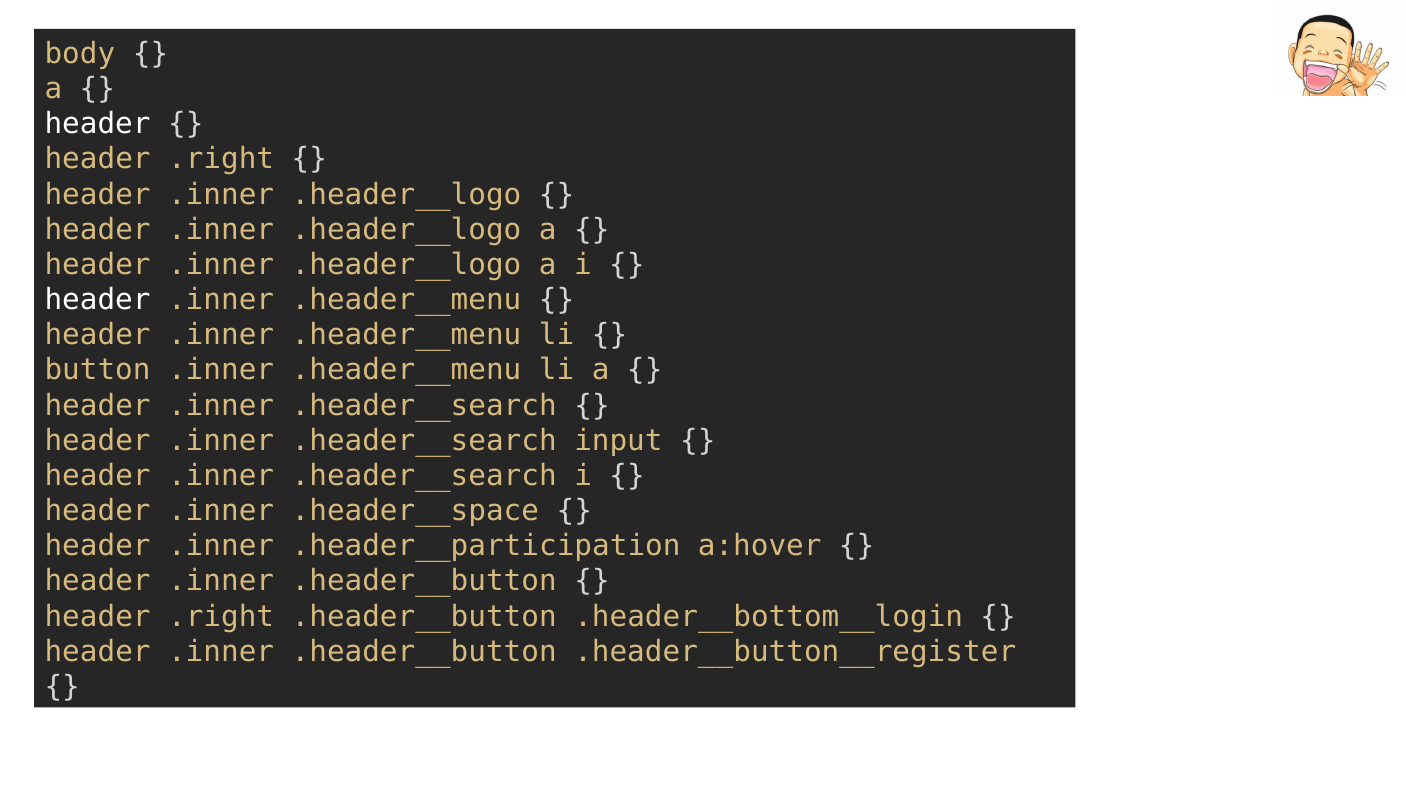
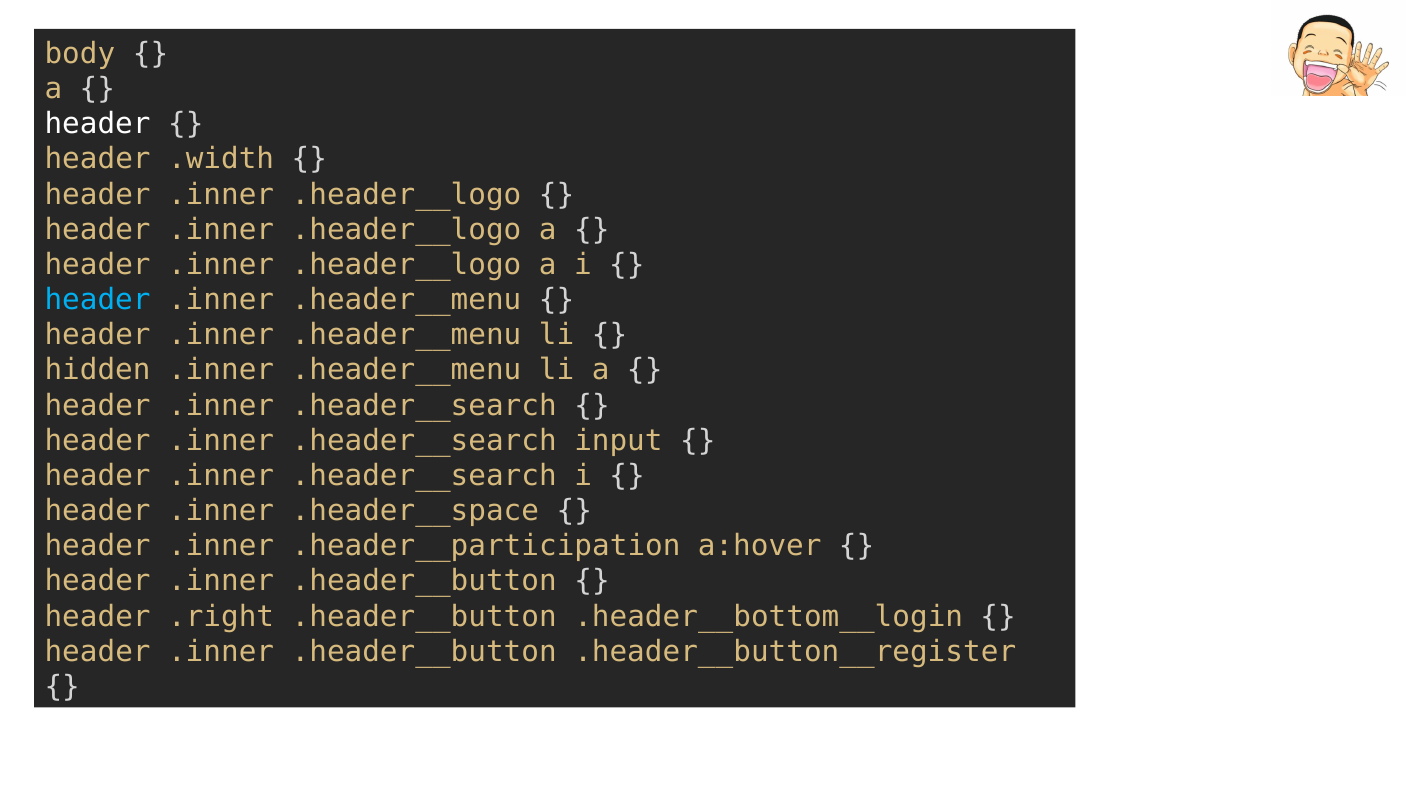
.right at (221, 159): .right -> .width
header at (98, 300) colour: white -> light blue
button: button -> hidden
